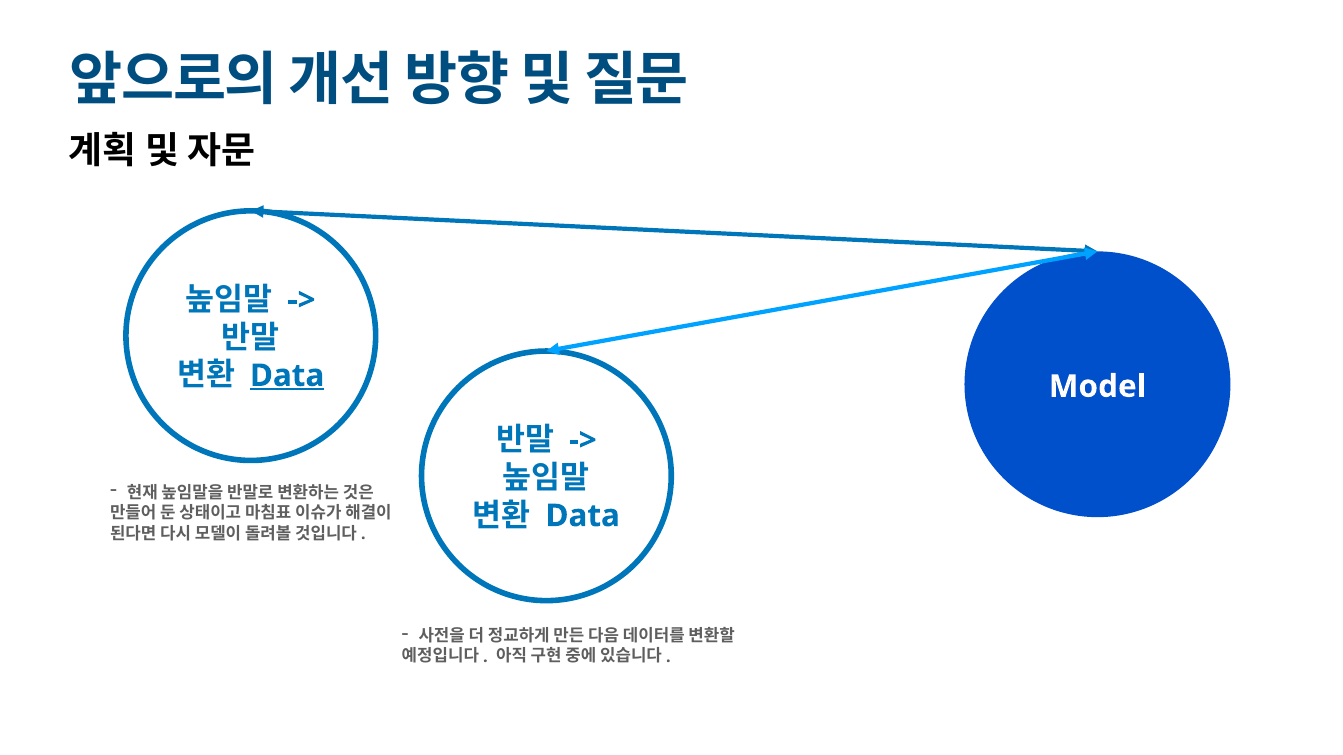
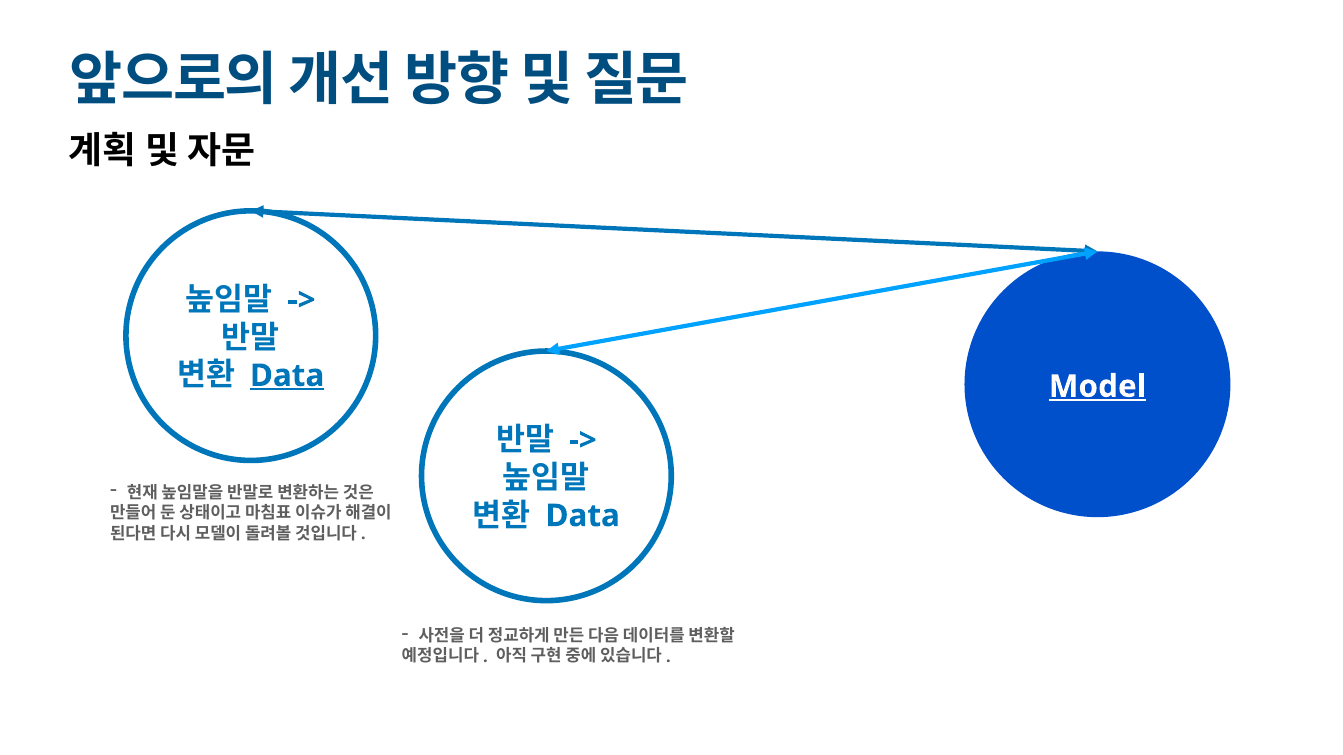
Model underline: none -> present
